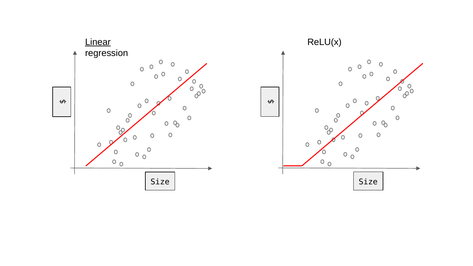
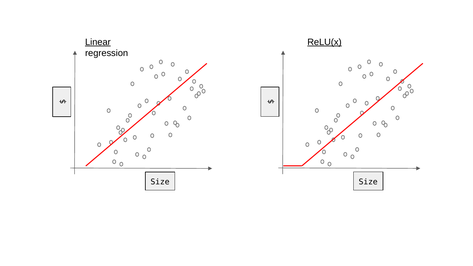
ReLU(x underline: none -> present
